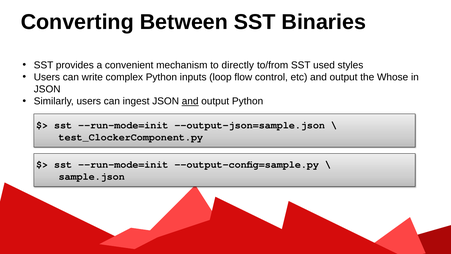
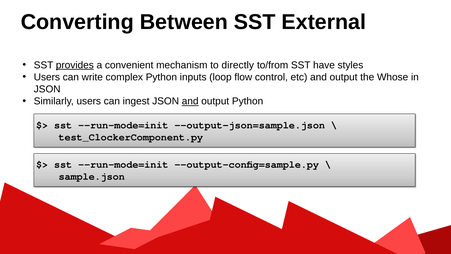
Binaries: Binaries -> External
provides underline: none -> present
used: used -> have
